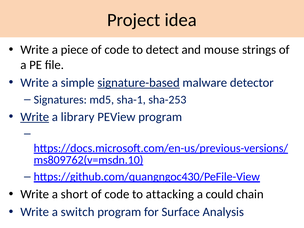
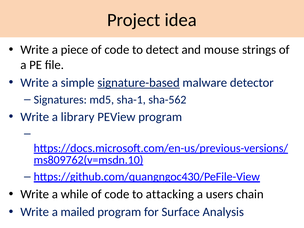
sha-253: sha-253 -> sha-562
Write at (35, 117) underline: present -> none
short: short -> while
could: could -> users
switch: switch -> mailed
